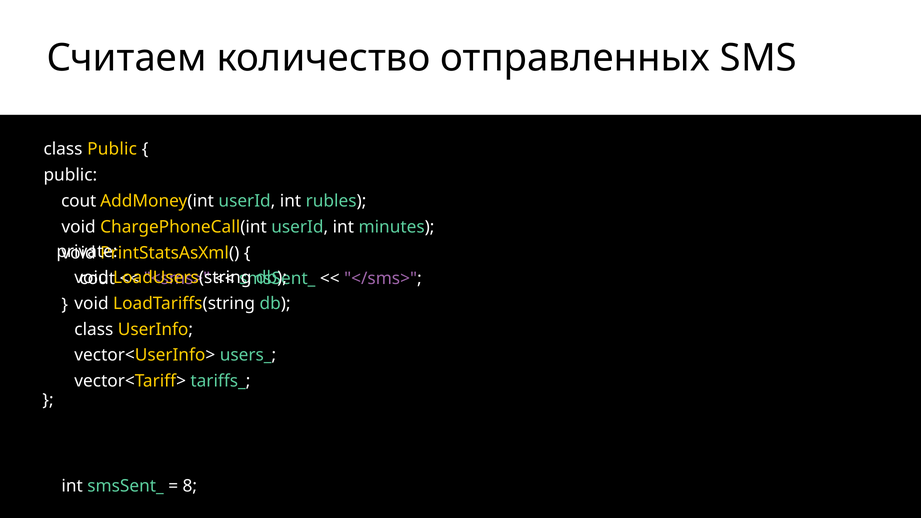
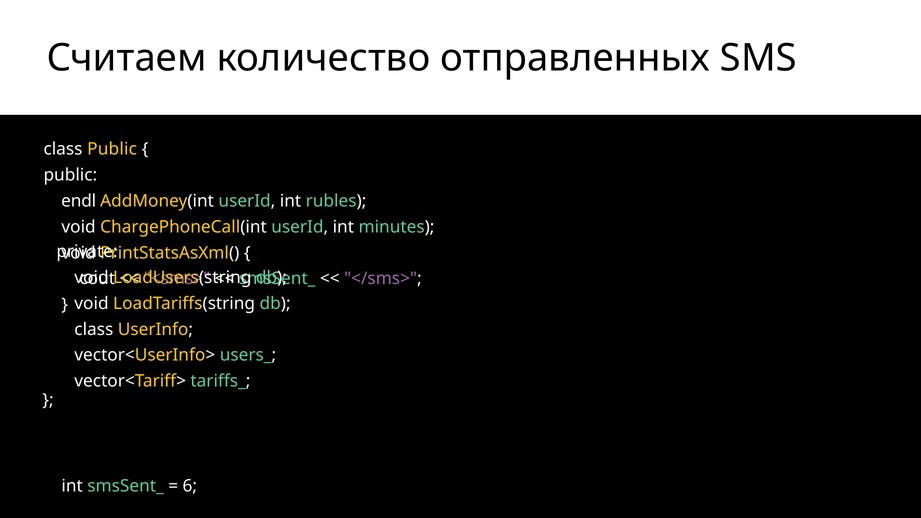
cout at (79, 201): cout -> endl
8: 8 -> 6
